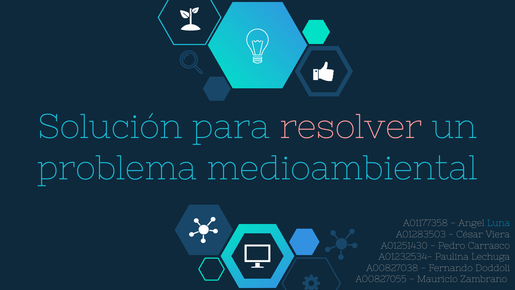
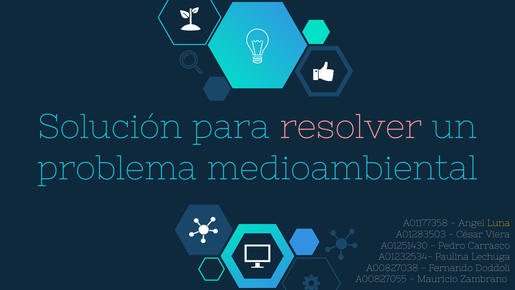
Luna colour: light blue -> yellow
